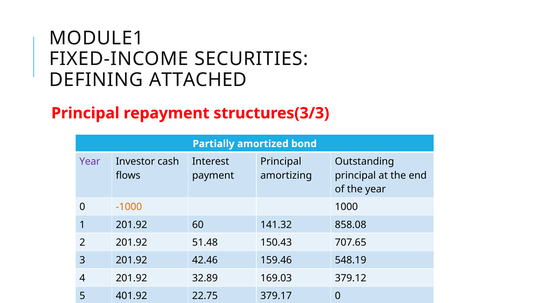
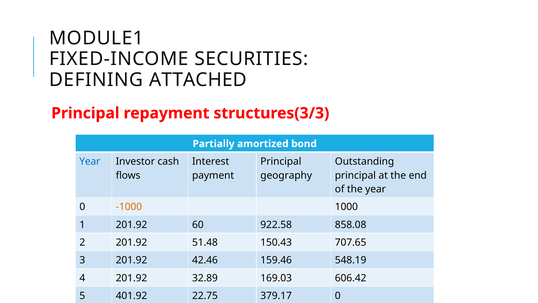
Year at (90, 161) colour: purple -> blue
amortizing: amortizing -> geography
141.32: 141.32 -> 922.58
379.12: 379.12 -> 606.42
